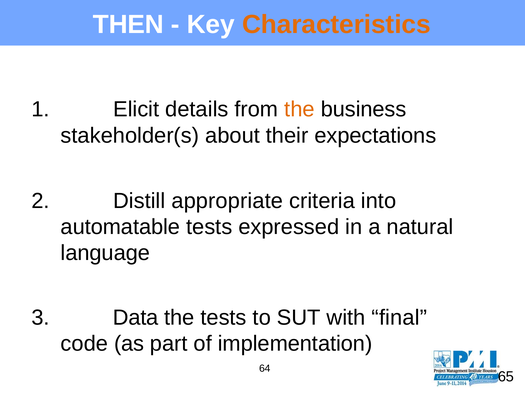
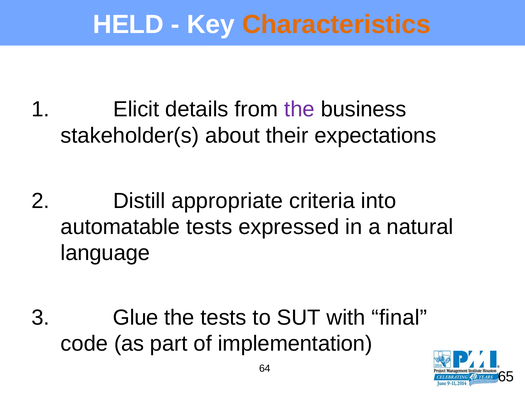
THEN: THEN -> HELD
the at (299, 109) colour: orange -> purple
Data: Data -> Glue
